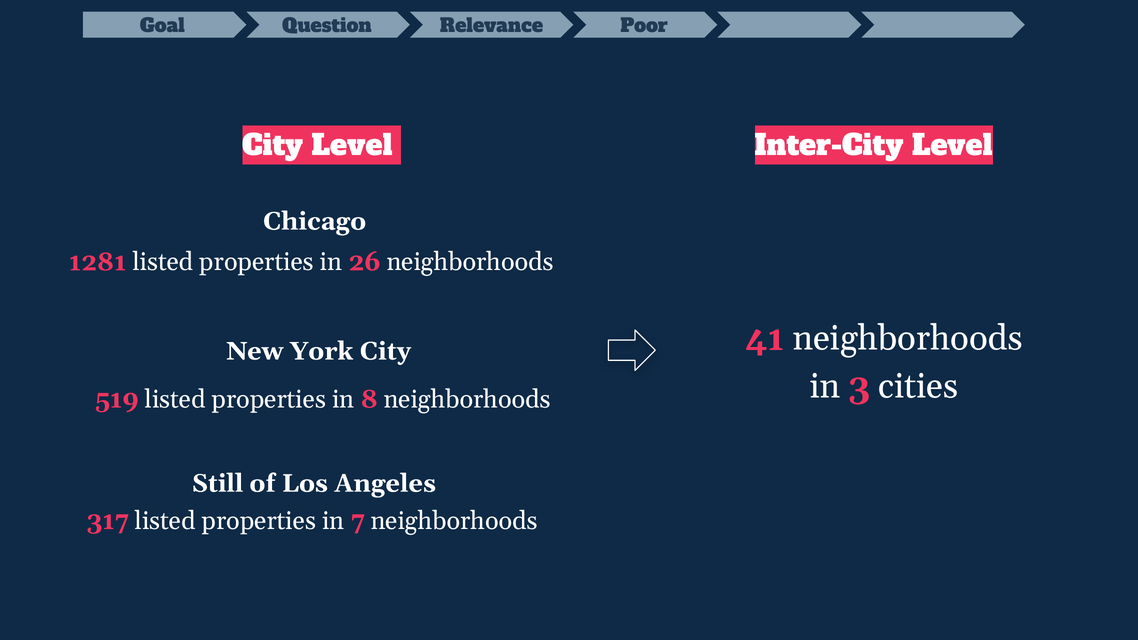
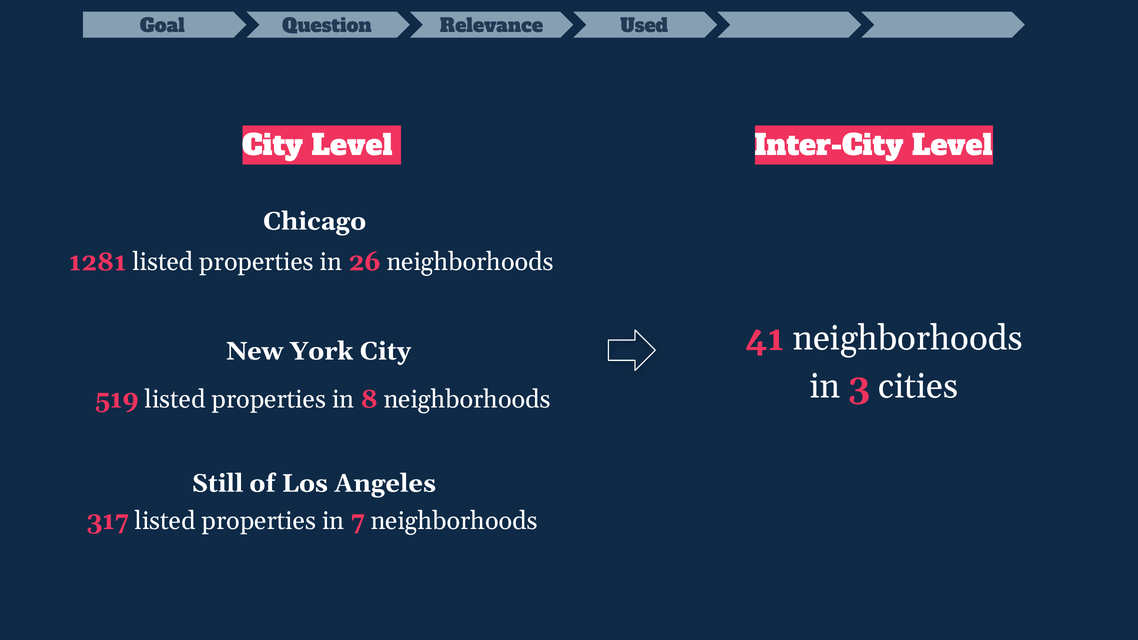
Poor: Poor -> Used
